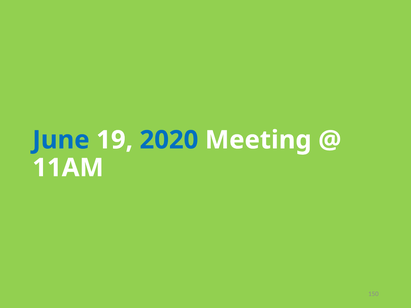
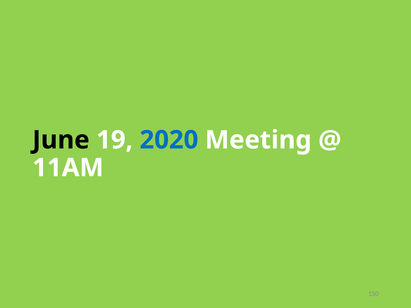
June colour: blue -> black
